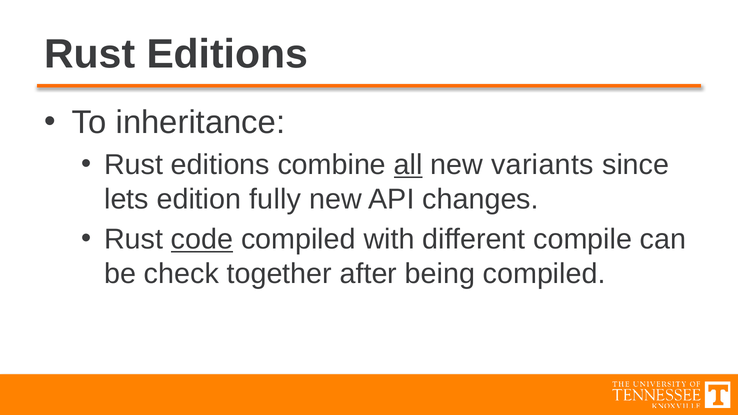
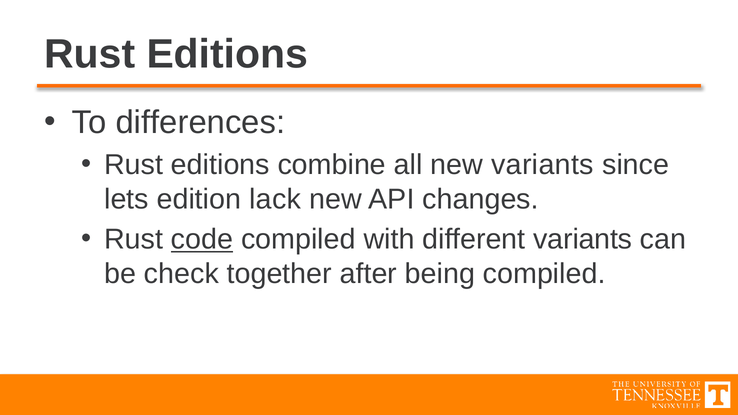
inheritance: inheritance -> differences
all underline: present -> none
fully: fully -> lack
different compile: compile -> variants
